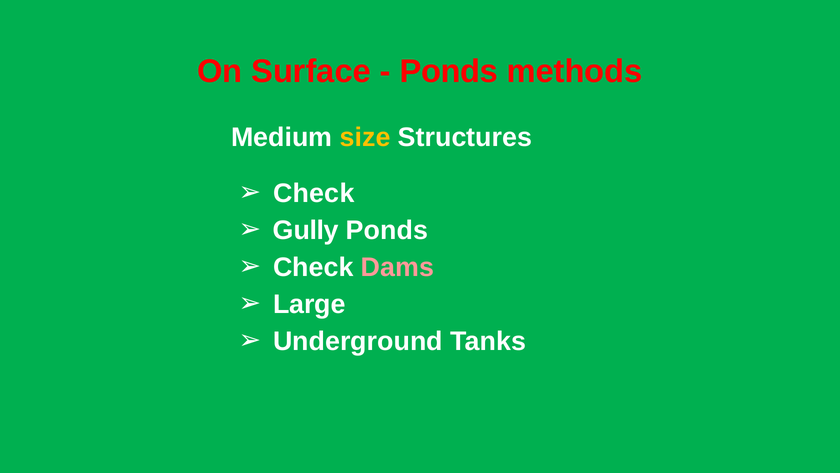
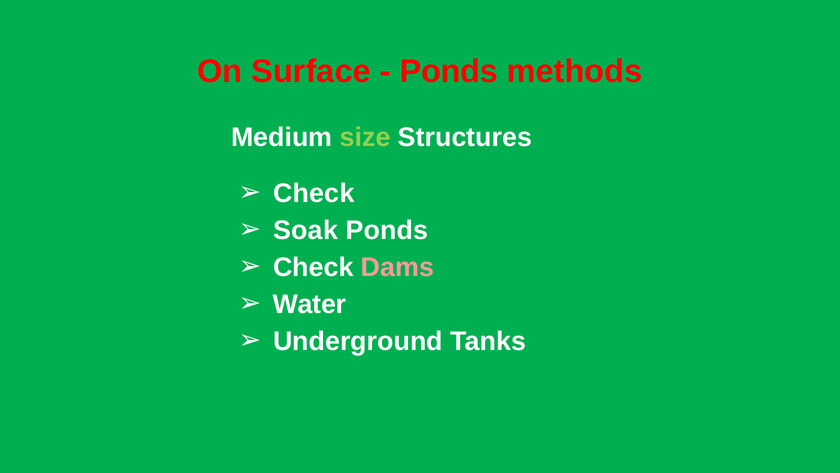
size colour: yellow -> light green
Gully: Gully -> Soak
Large: Large -> Water
